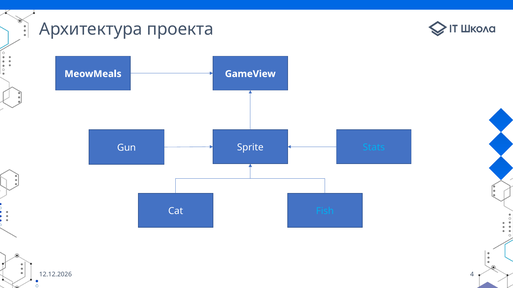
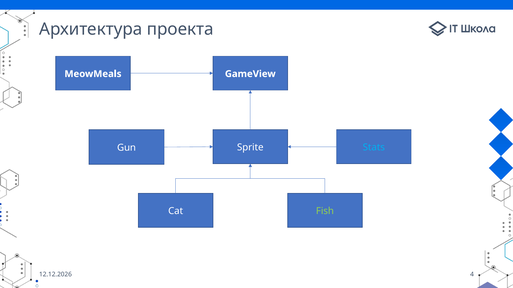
Fish colour: light blue -> light green
